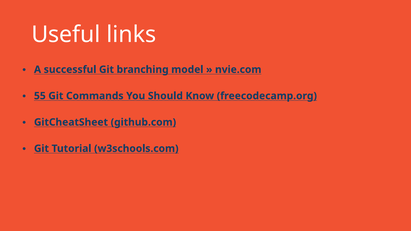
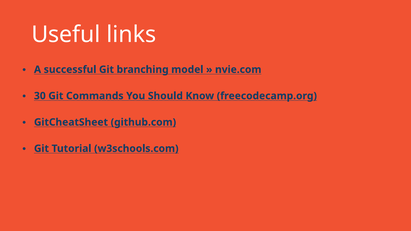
55: 55 -> 30
